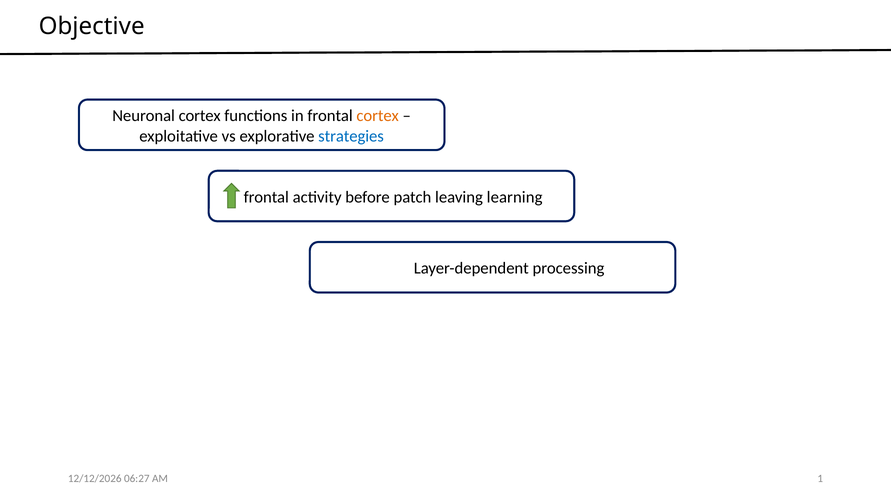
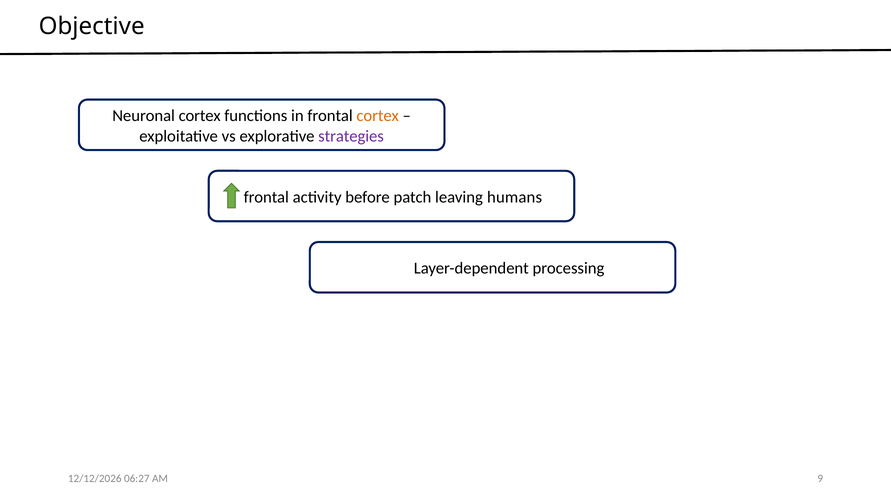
strategies colour: blue -> purple
learning: learning -> humans
1: 1 -> 9
